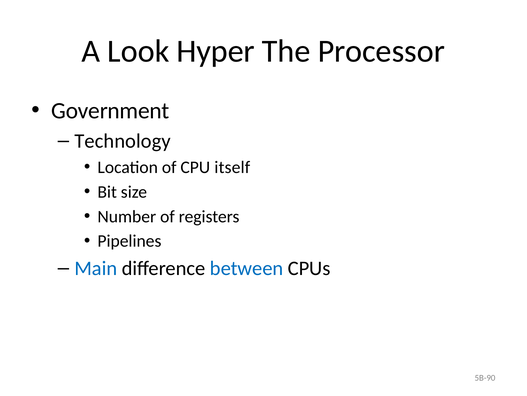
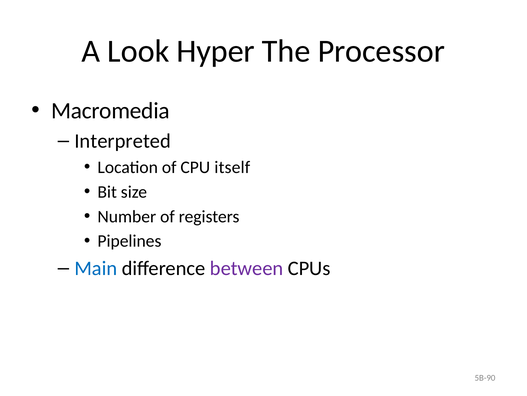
Government: Government -> Macromedia
Technology: Technology -> Interpreted
between colour: blue -> purple
